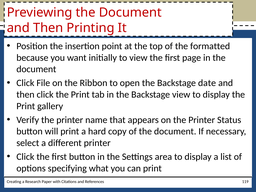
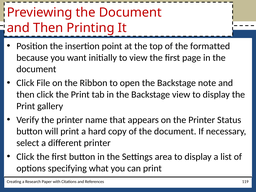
date: date -> note
